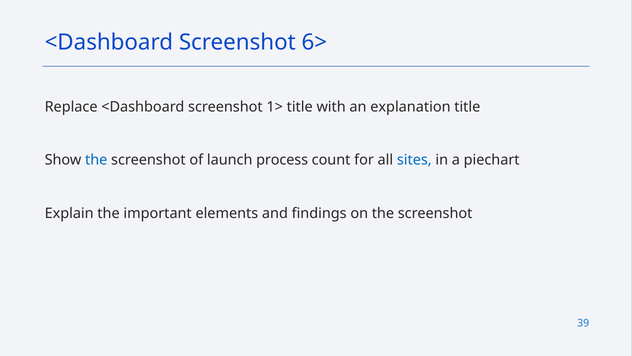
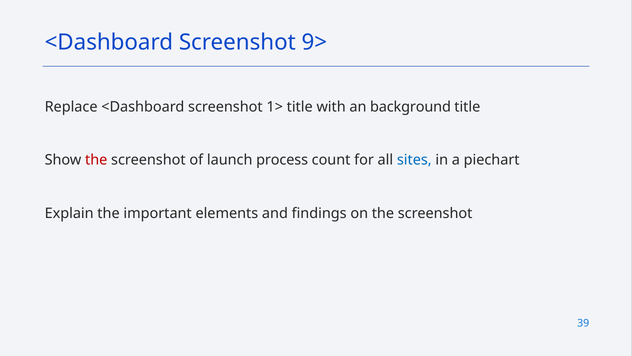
6>: 6> -> 9>
explanation: explanation -> background
the at (96, 160) colour: blue -> red
